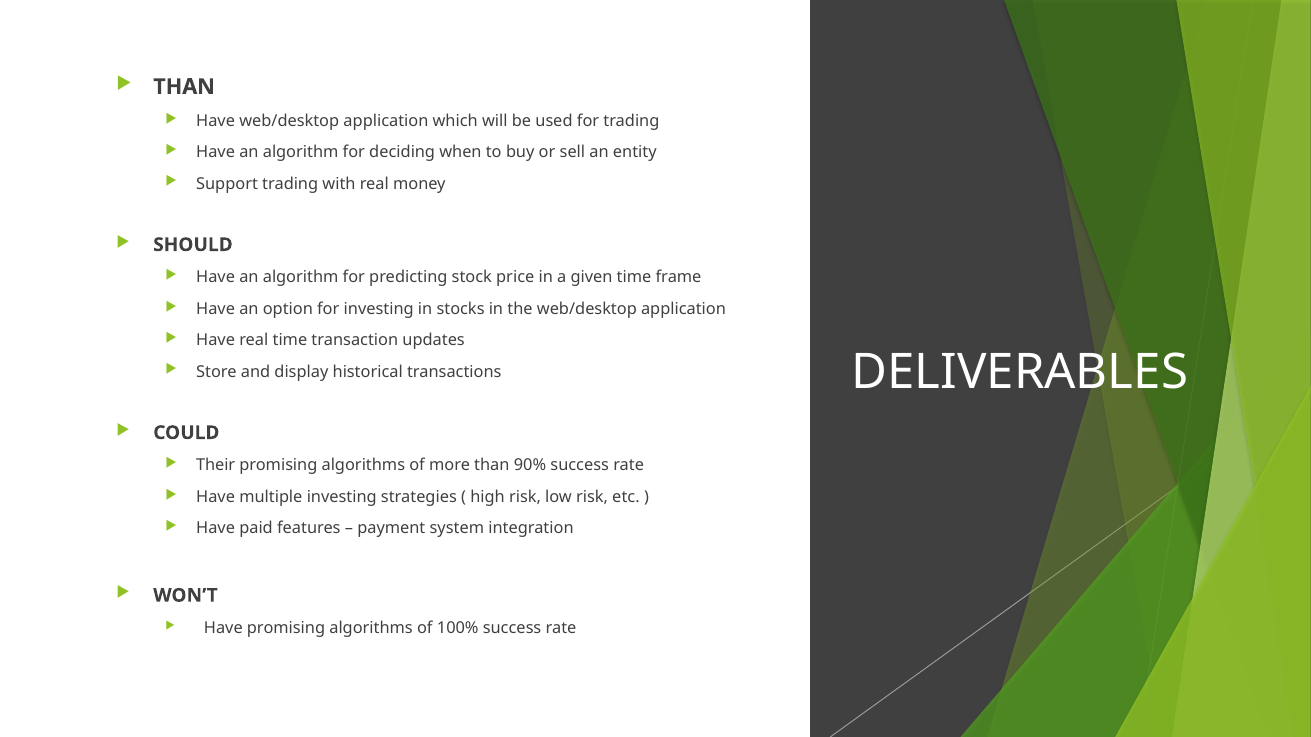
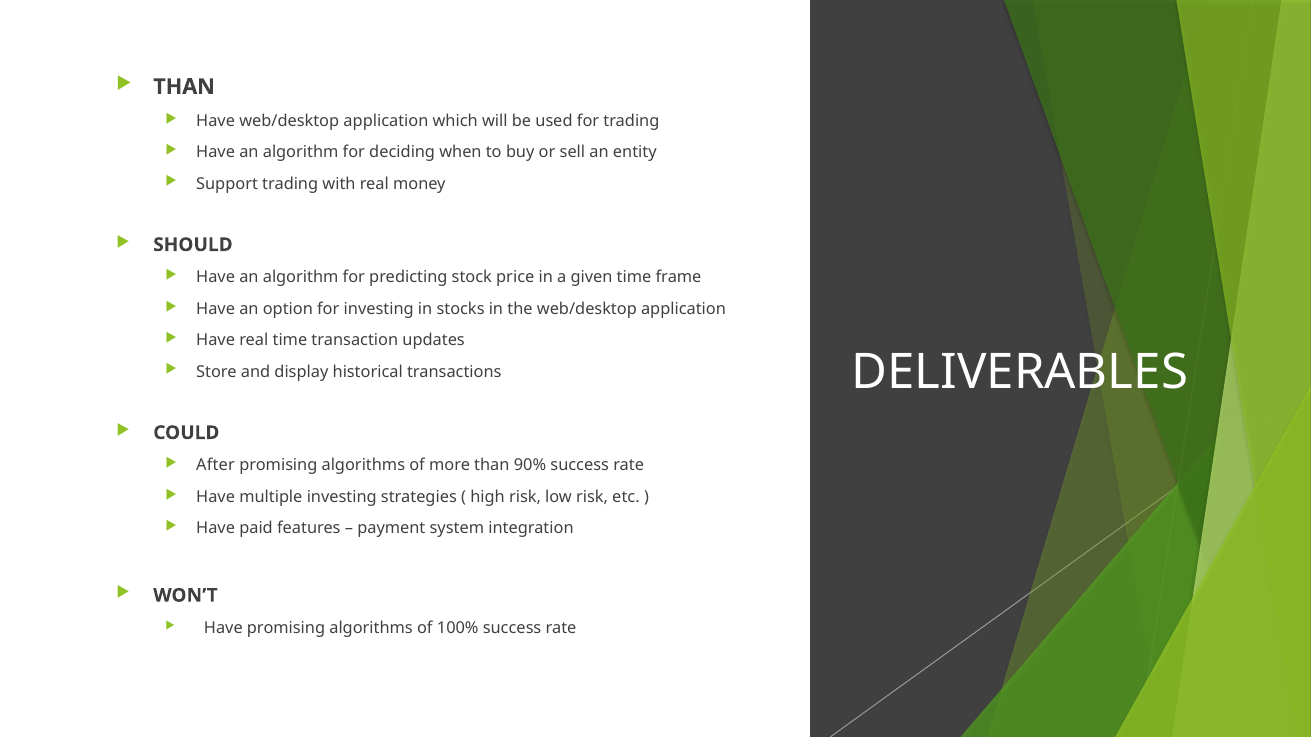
Their: Their -> After
